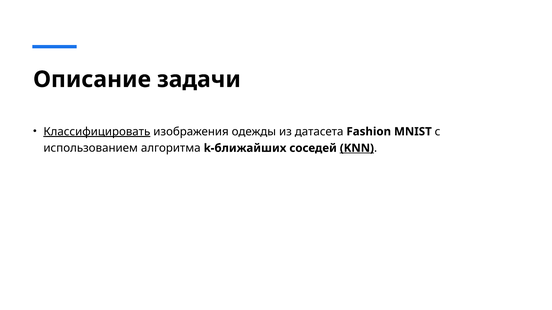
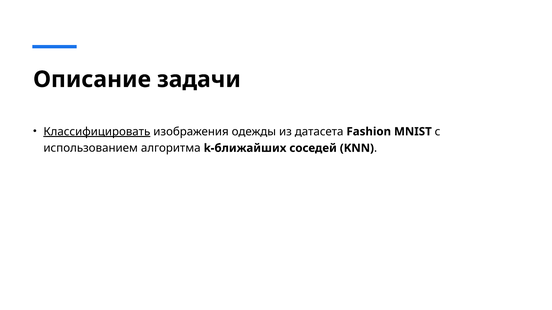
KNN underline: present -> none
